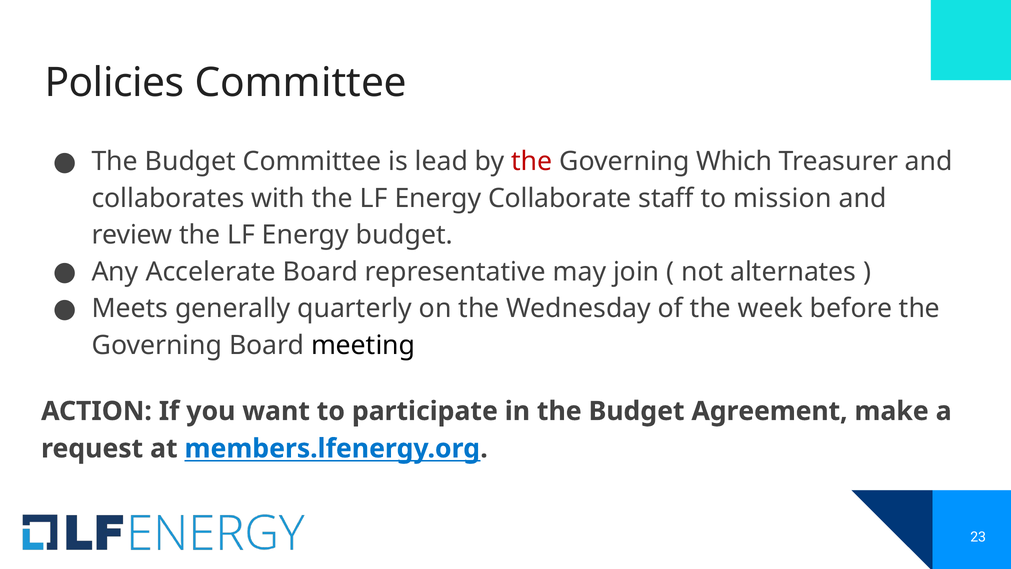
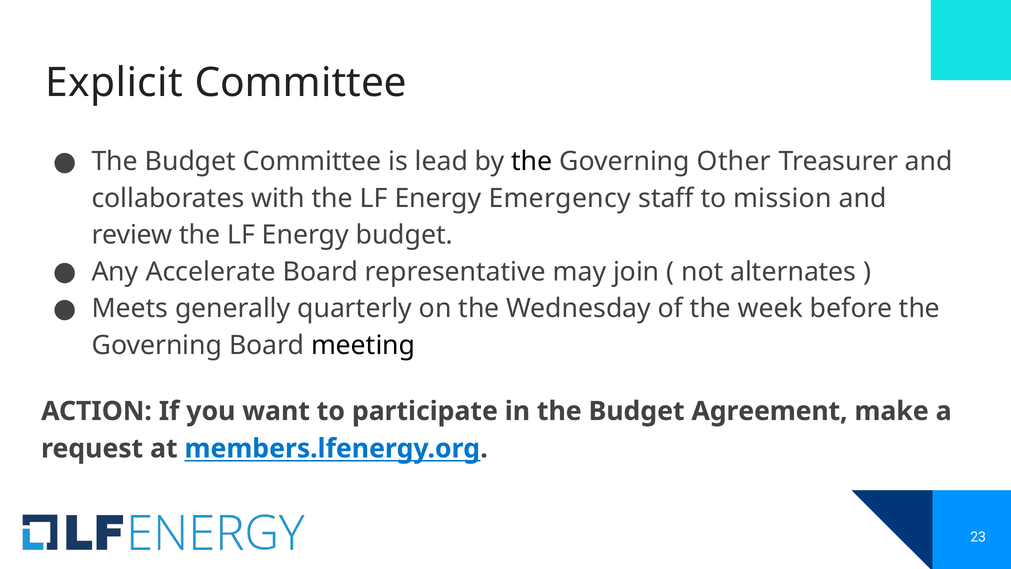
Policies: Policies -> Explicit
the at (532, 162) colour: red -> black
Which: Which -> Other
Collaborate: Collaborate -> Emergency
